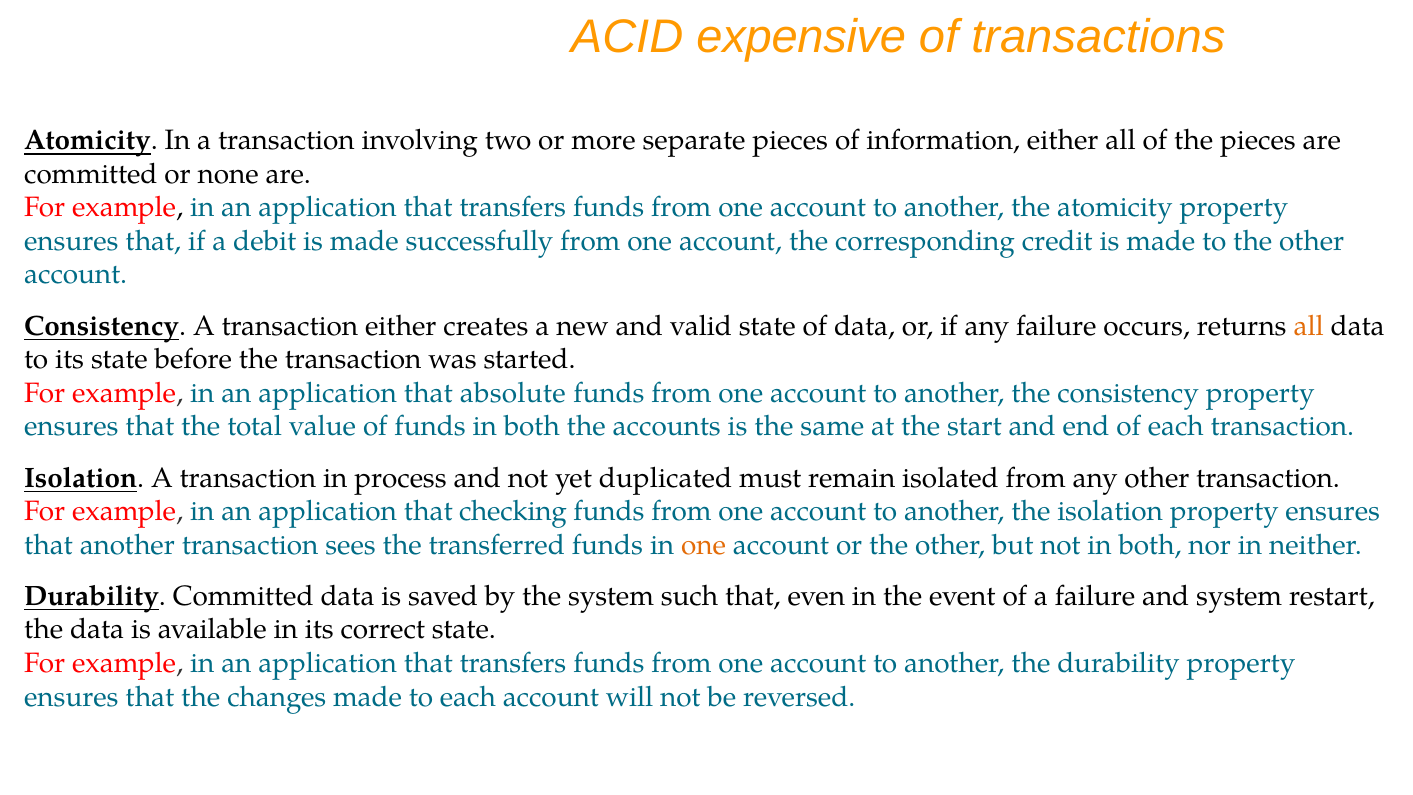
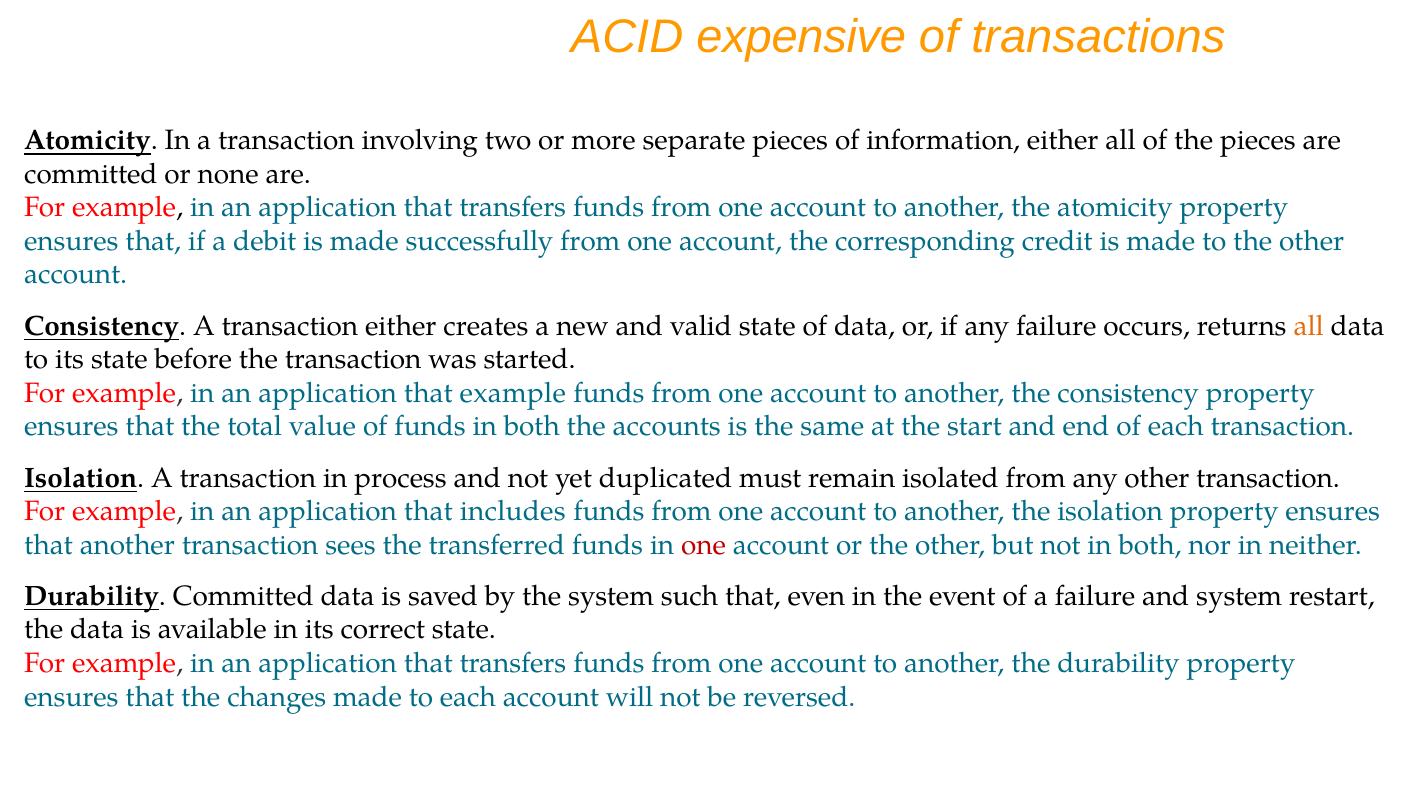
that absolute: absolute -> example
checking: checking -> includes
one at (704, 545) colour: orange -> red
